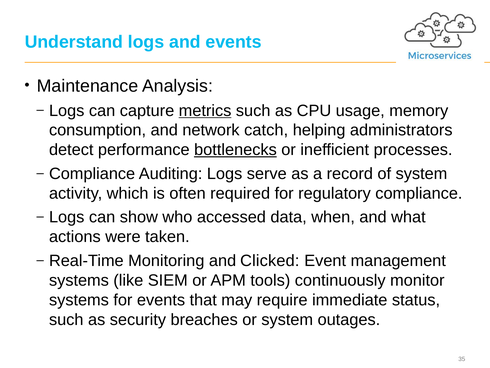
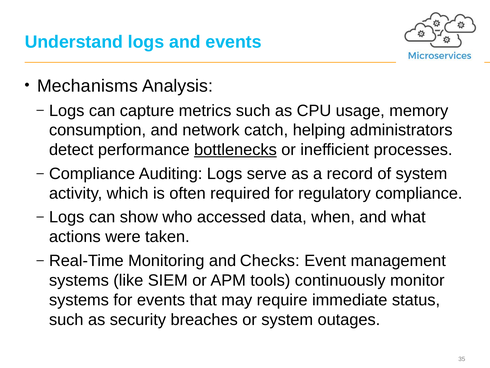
Maintenance: Maintenance -> Mechanisms
metrics underline: present -> none
Clicked: Clicked -> Checks
